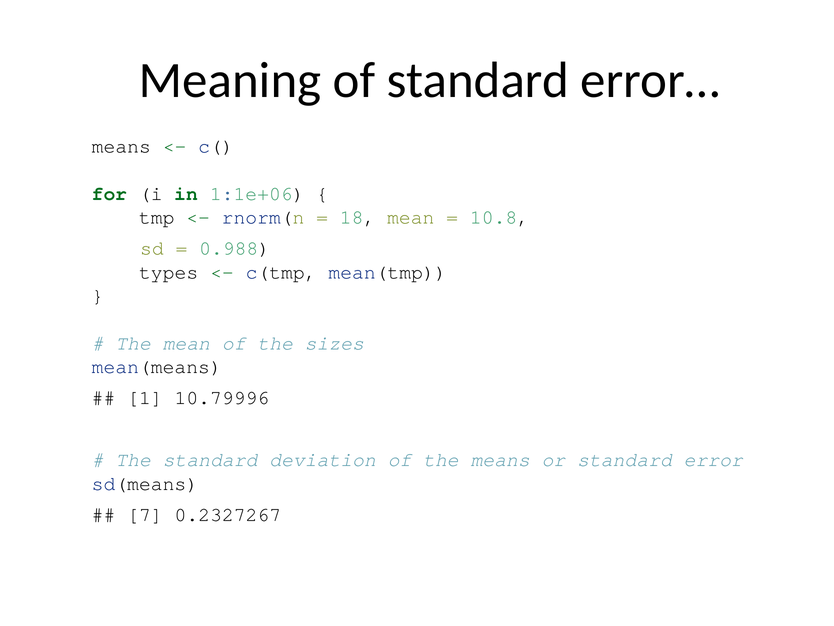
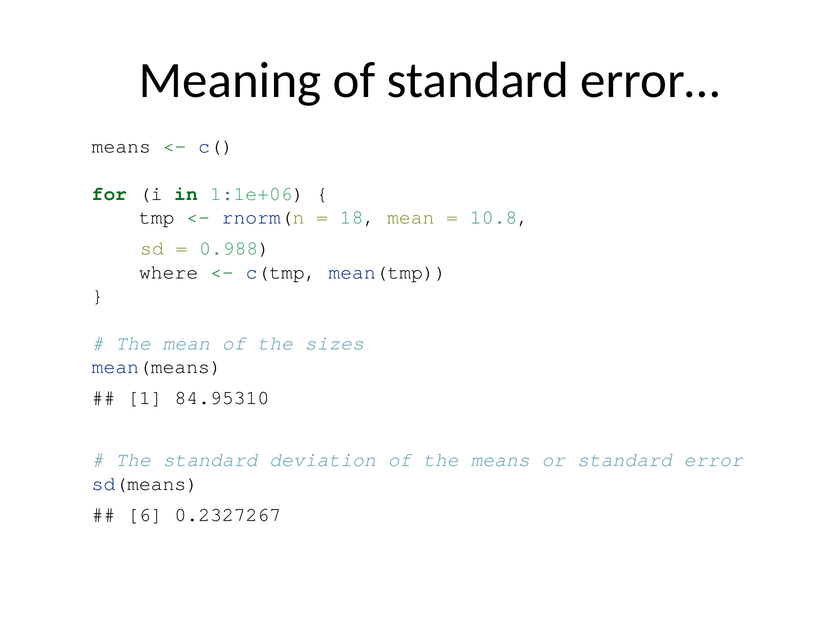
types: types -> where
10.79996: 10.79996 -> 84.95310
7: 7 -> 6
